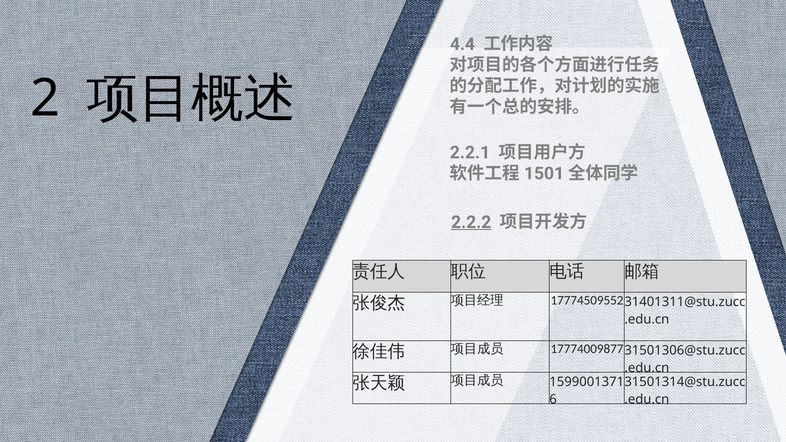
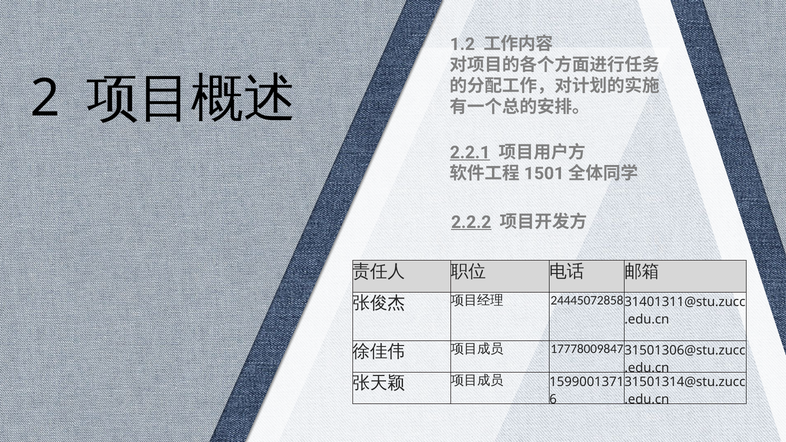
4.4: 4.4 -> 1.2
2.2.1 underline: none -> present
17774509552: 17774509552 -> 24445072858
17774009877: 17774009877 -> 17778009847
